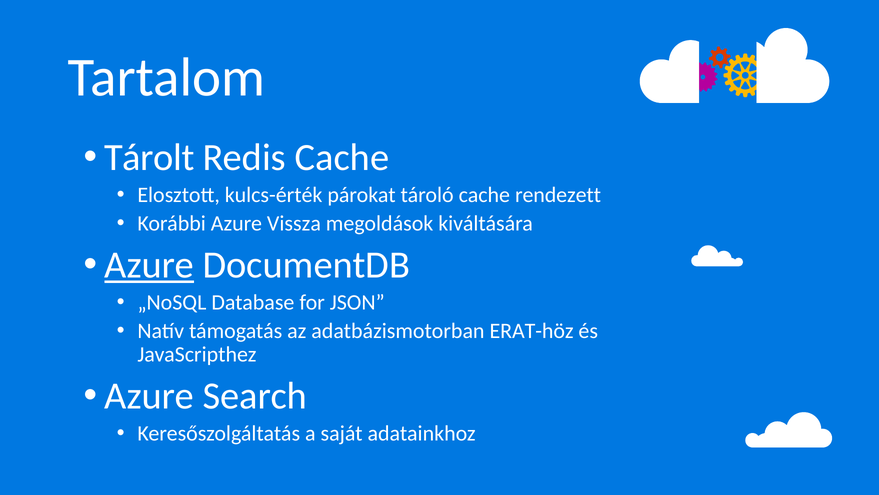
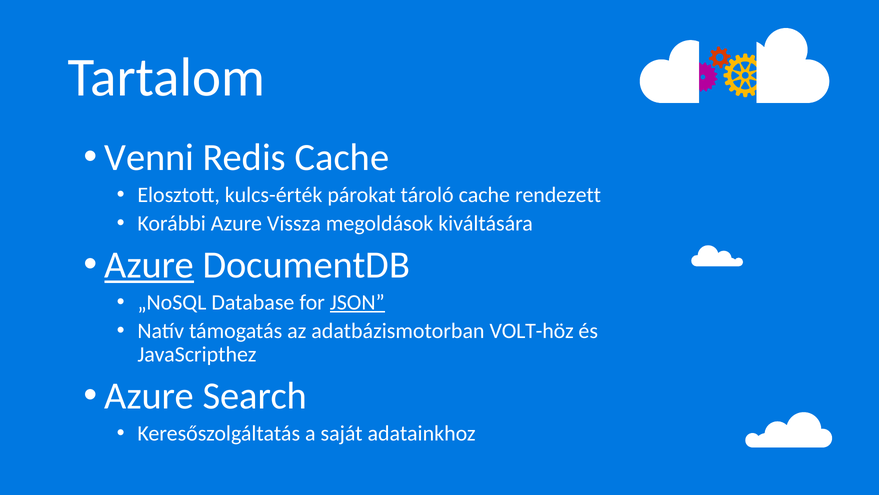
Tárolt: Tárolt -> Venni
JSON underline: none -> present
ERAT-höz: ERAT-höz -> VOLT-höz
